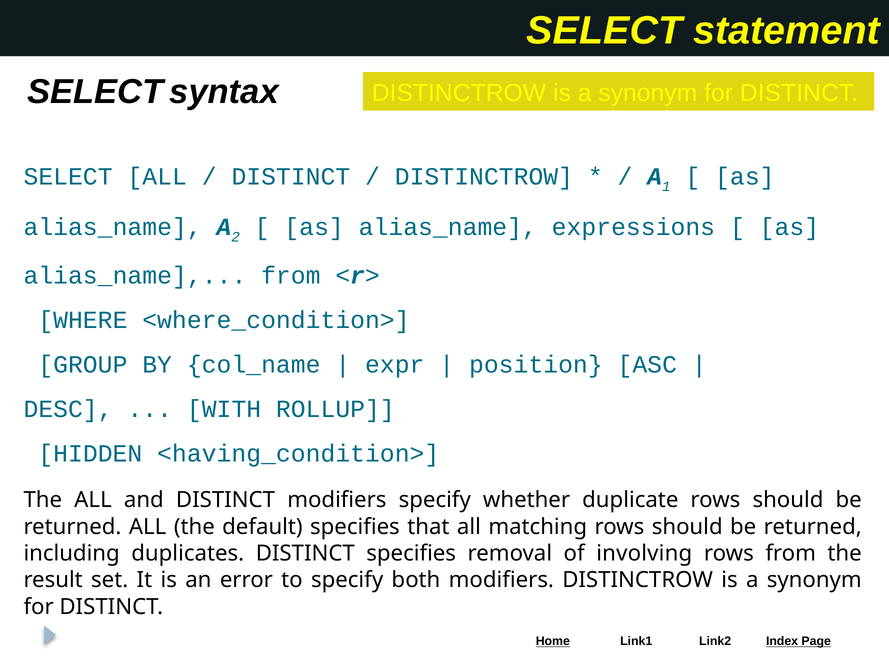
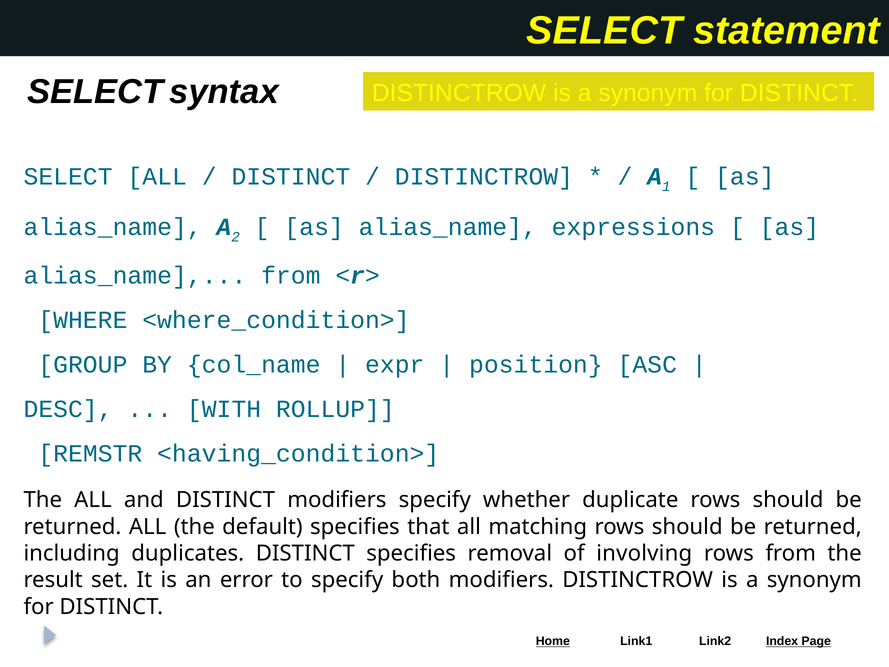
HIDDEN: HIDDEN -> REMSTR
